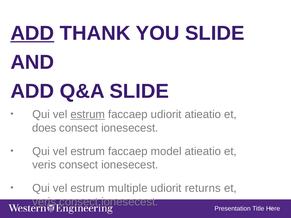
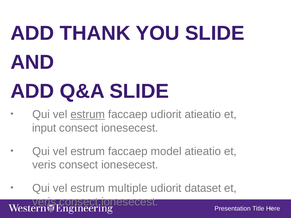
ADD at (32, 33) underline: present -> none
does: does -> input
returns: returns -> dataset
